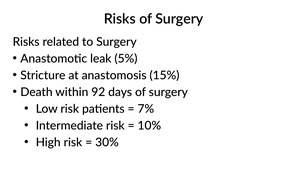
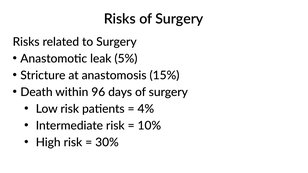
92: 92 -> 96
7%: 7% -> 4%
